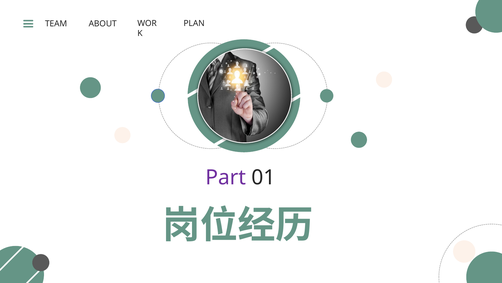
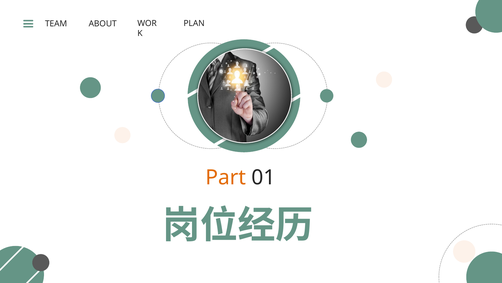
Part colour: purple -> orange
